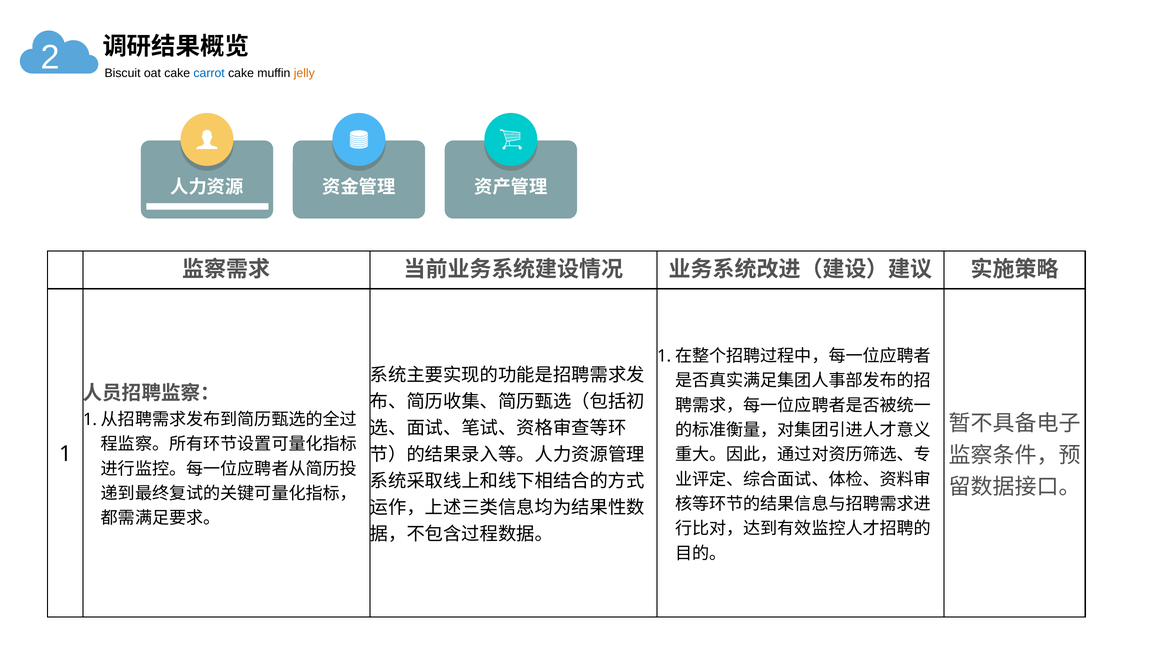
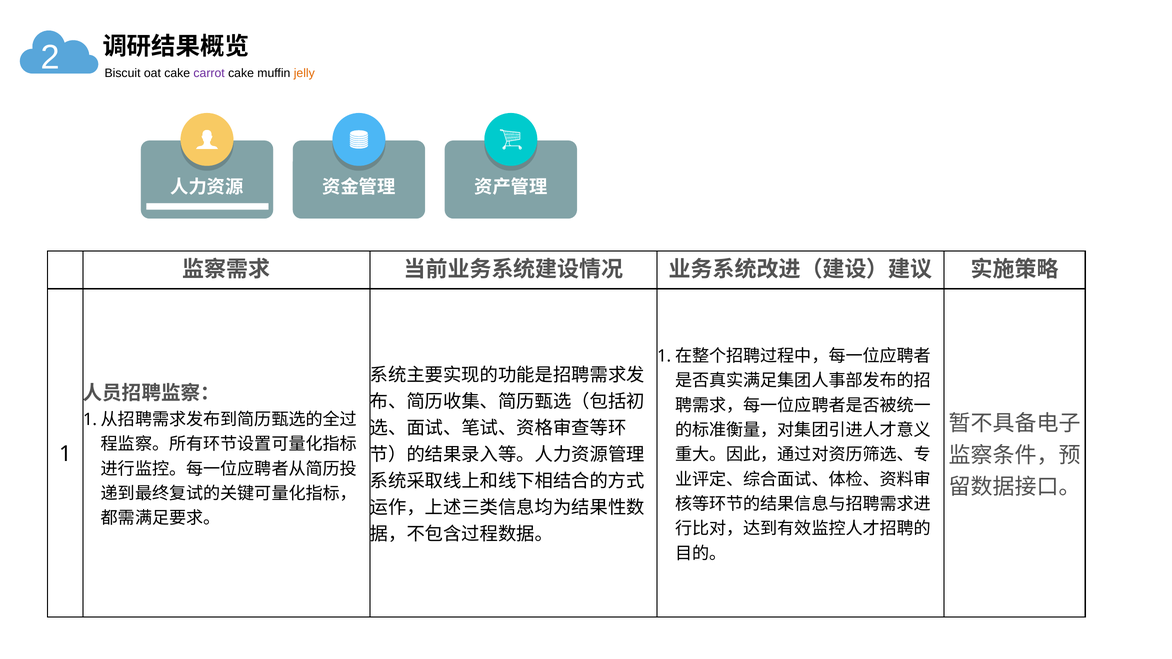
carrot colour: blue -> purple
